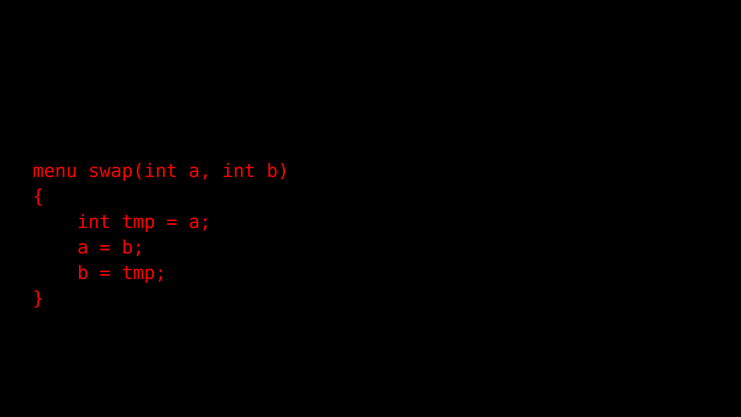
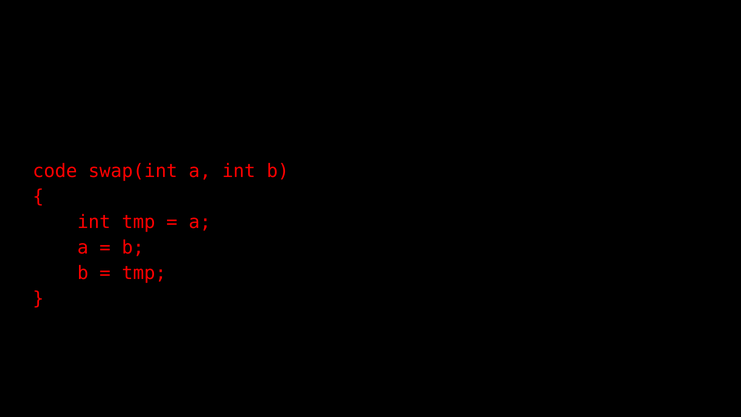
menu: menu -> code
